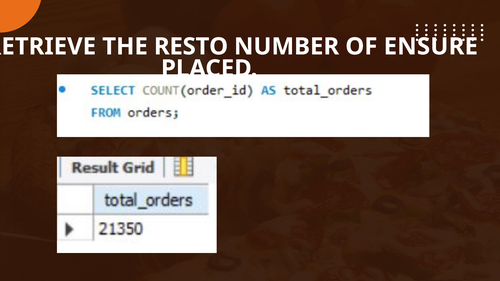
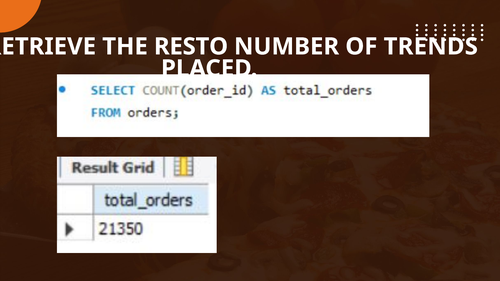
ENSURE: ENSURE -> TRENDS
